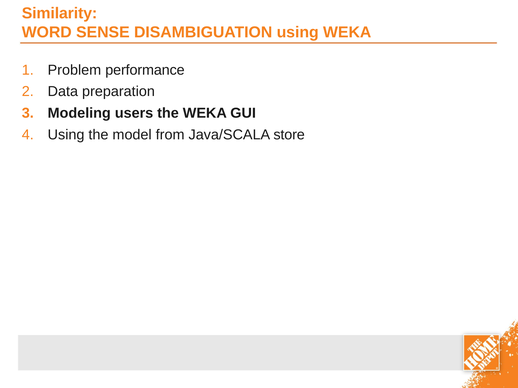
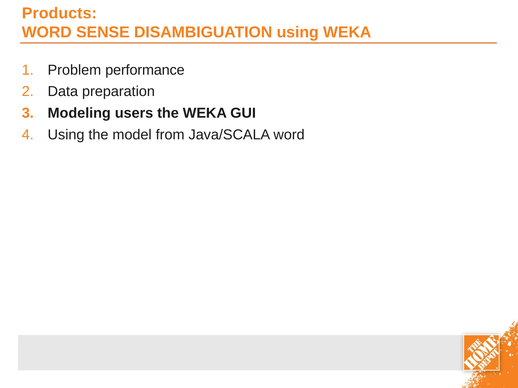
Similarity: Similarity -> Products
Java/SCALA store: store -> word
